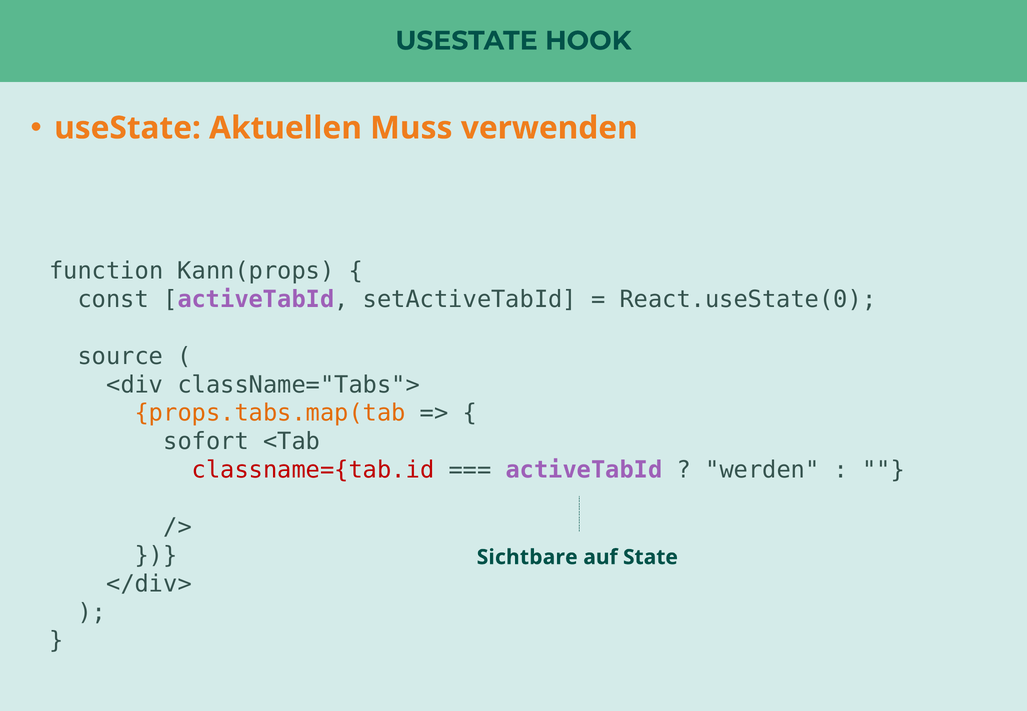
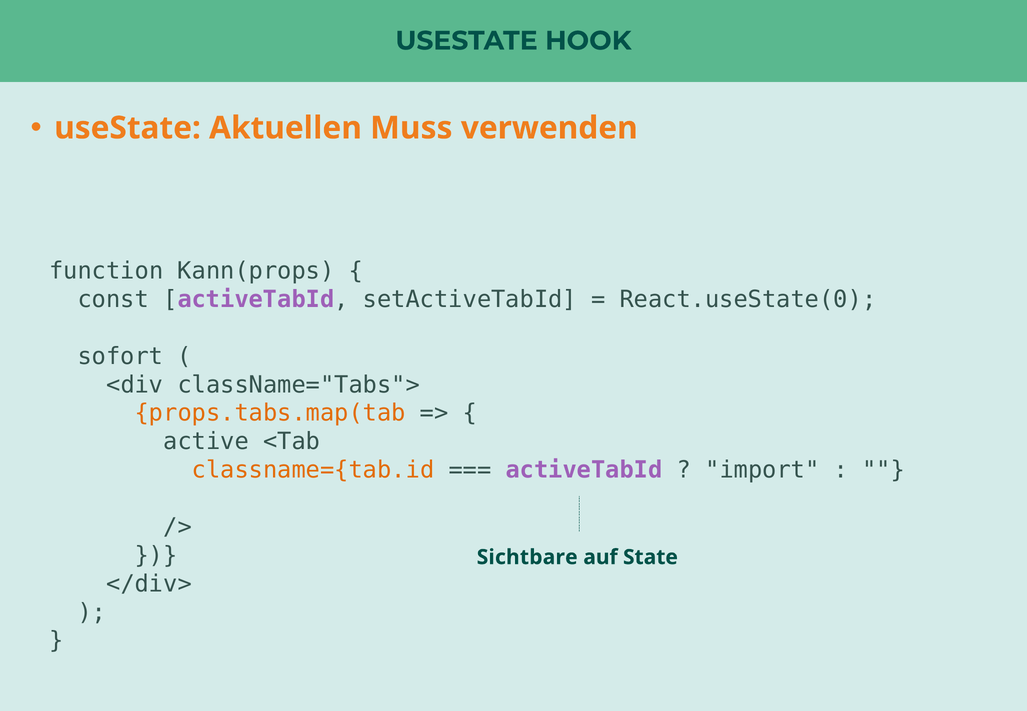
source: source -> sofort
sofort: sofort -> active
classname={tab.id colour: red -> orange
werden: werden -> import
